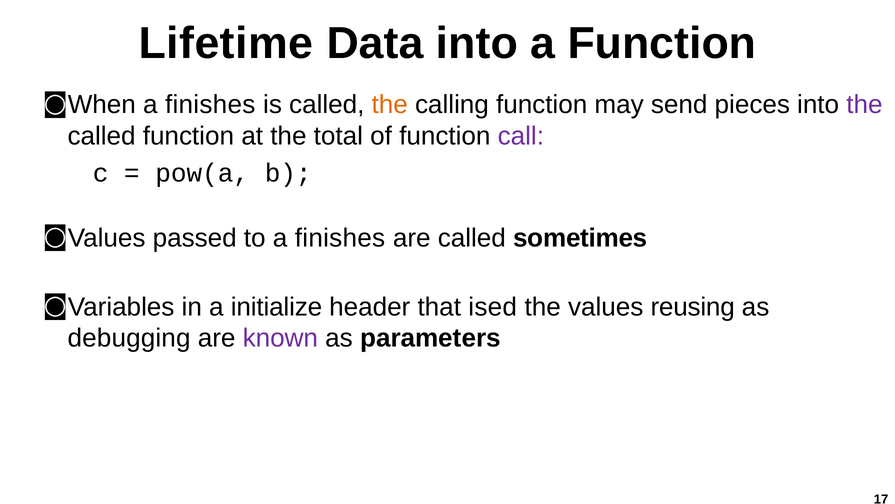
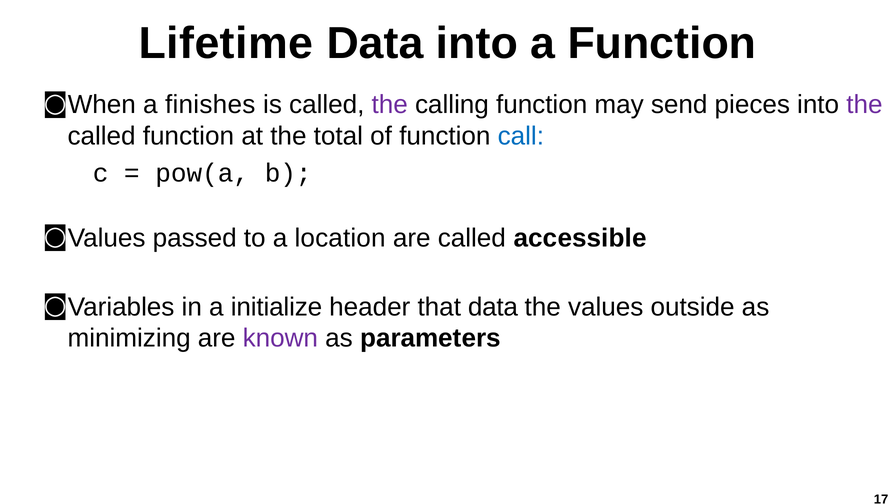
the at (390, 105) colour: orange -> purple
call colour: purple -> blue
to a finishes: finishes -> location
sometimes: sometimes -> accessible
that ised: ised -> data
reusing: reusing -> outside
debugging: debugging -> minimizing
